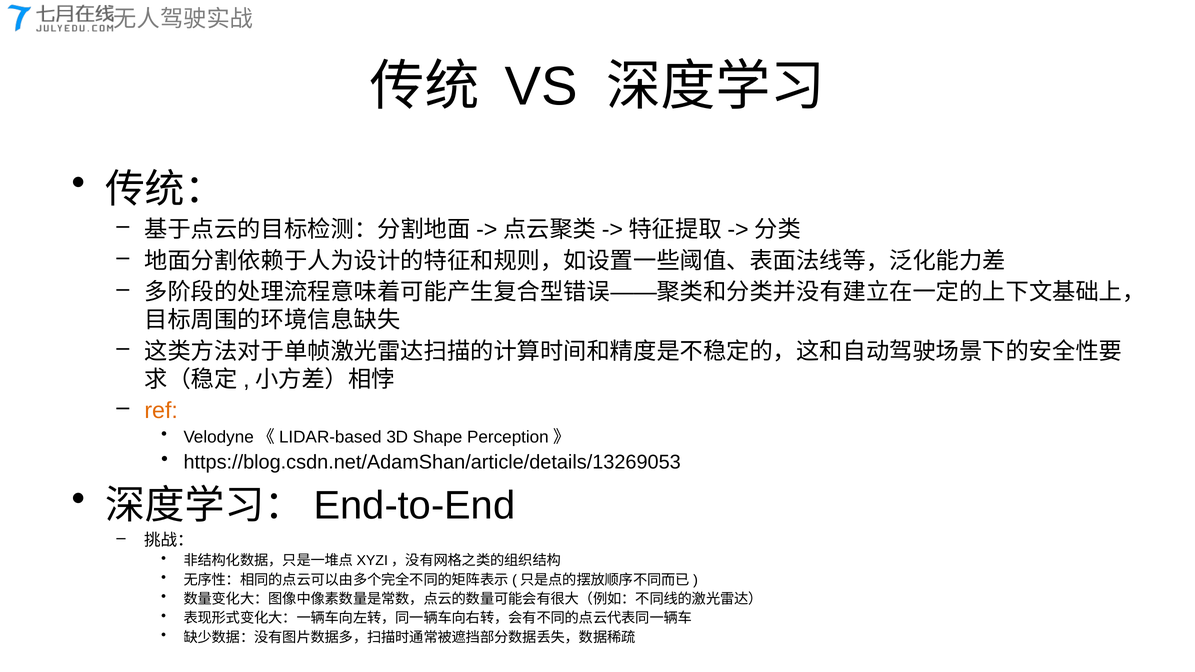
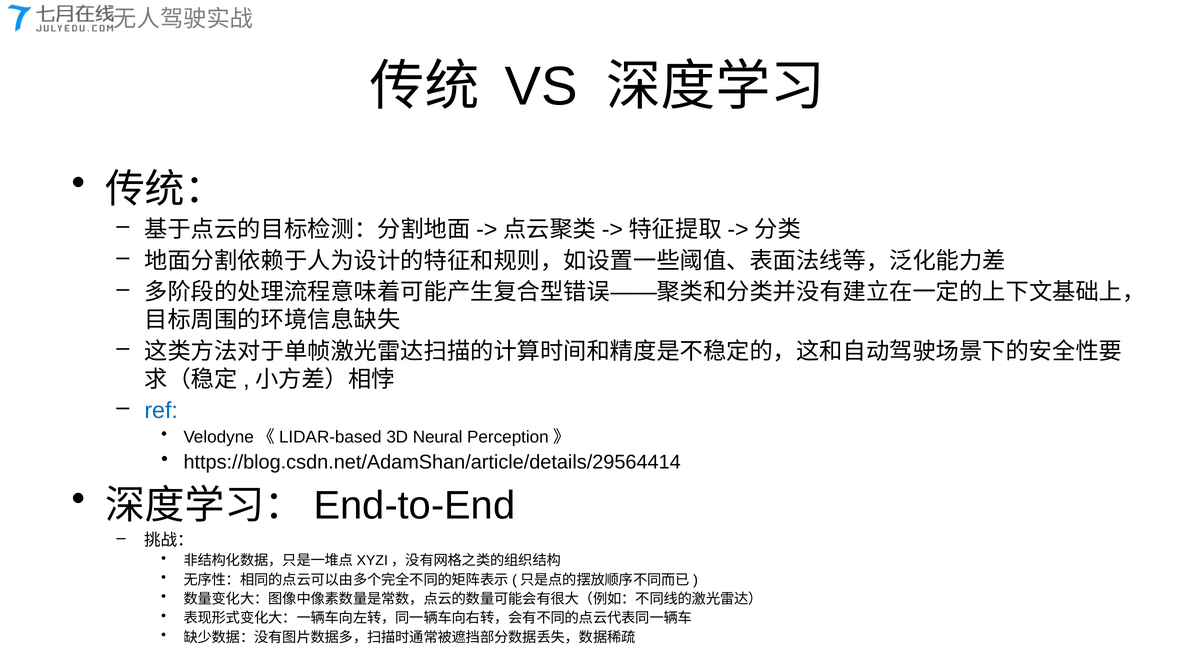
ref colour: orange -> blue
Shape: Shape -> Neural
https://blog.csdn.net/AdamShan/article/details/13269053: https://blog.csdn.net/AdamShan/article/details/13269053 -> https://blog.csdn.net/AdamShan/article/details/29564414
